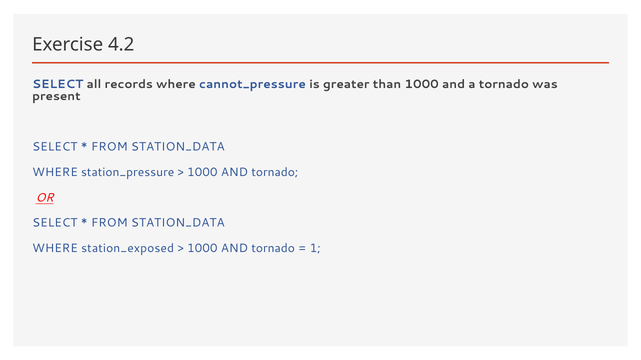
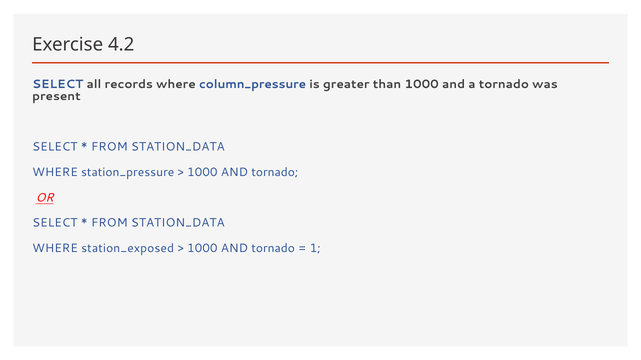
cannot_pressure: cannot_pressure -> column_pressure
